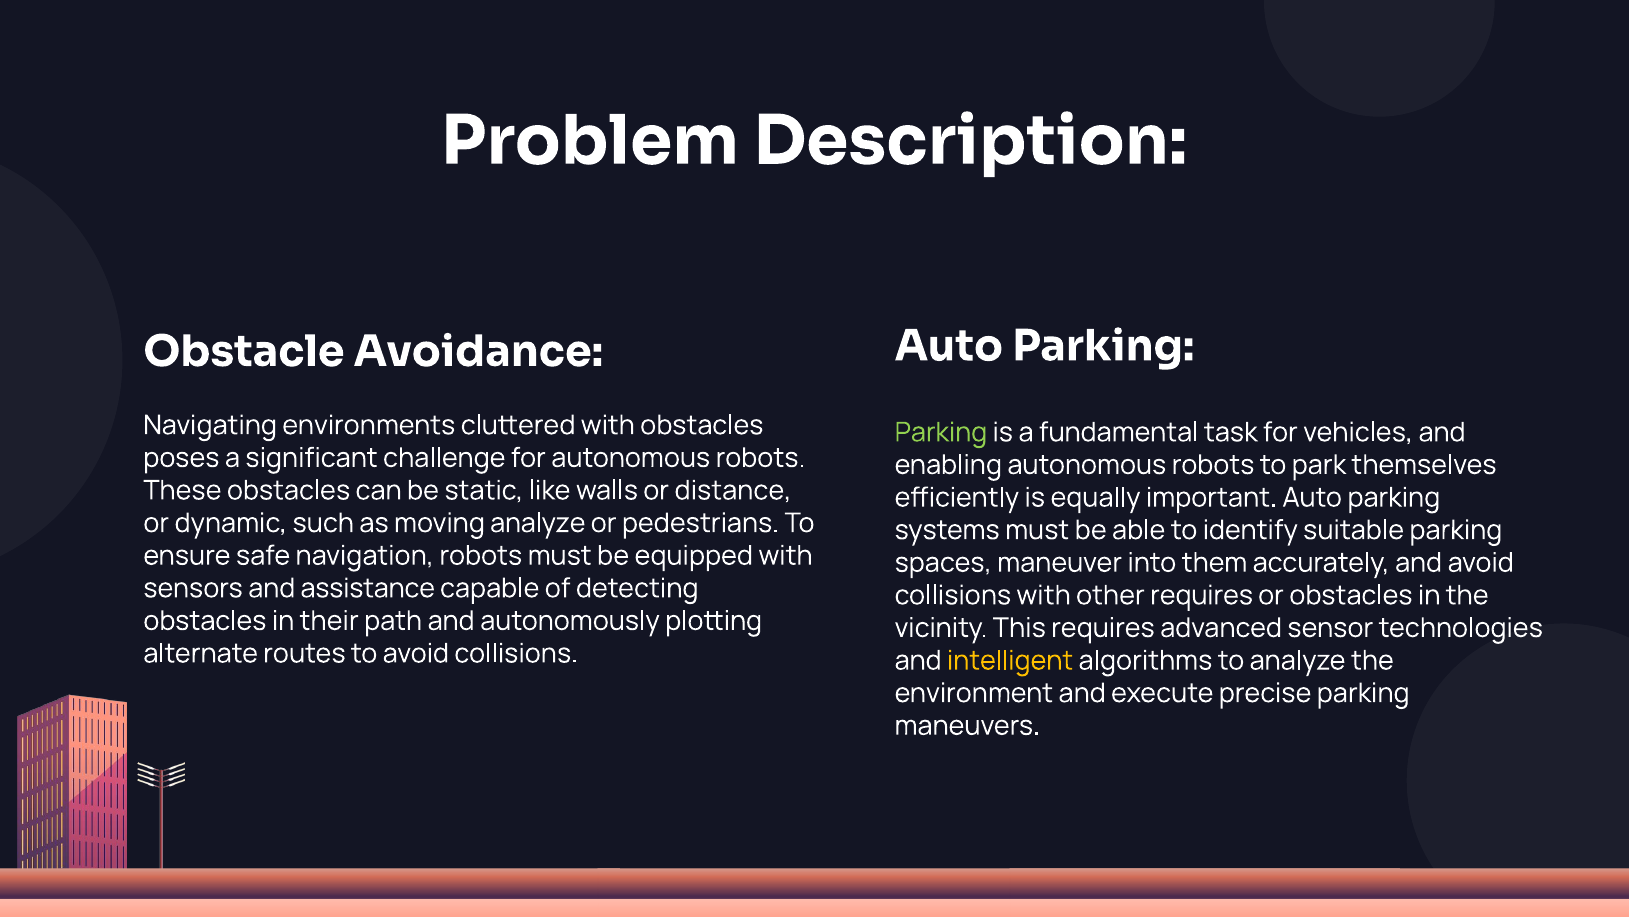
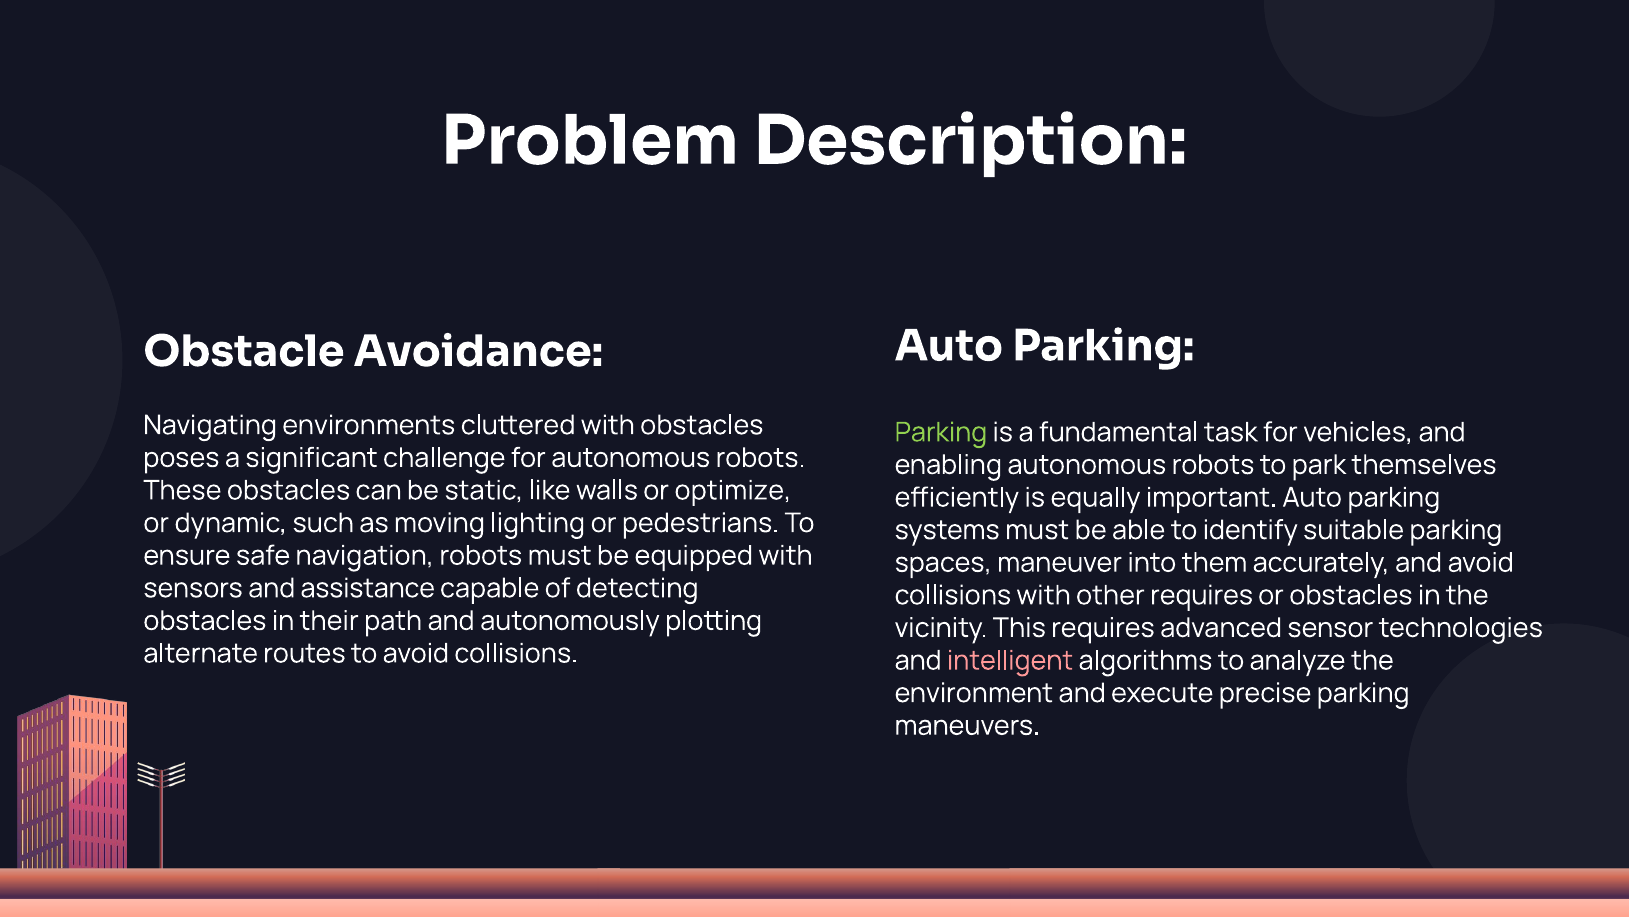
distance: distance -> optimize
moving analyze: analyze -> lighting
intelligent colour: yellow -> pink
